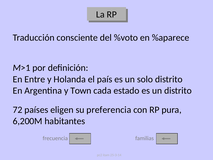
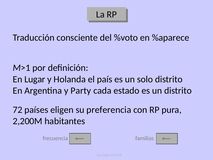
Entre: Entre -> Lugar
Town: Town -> Party
6,200M: 6,200M -> 2,200M
